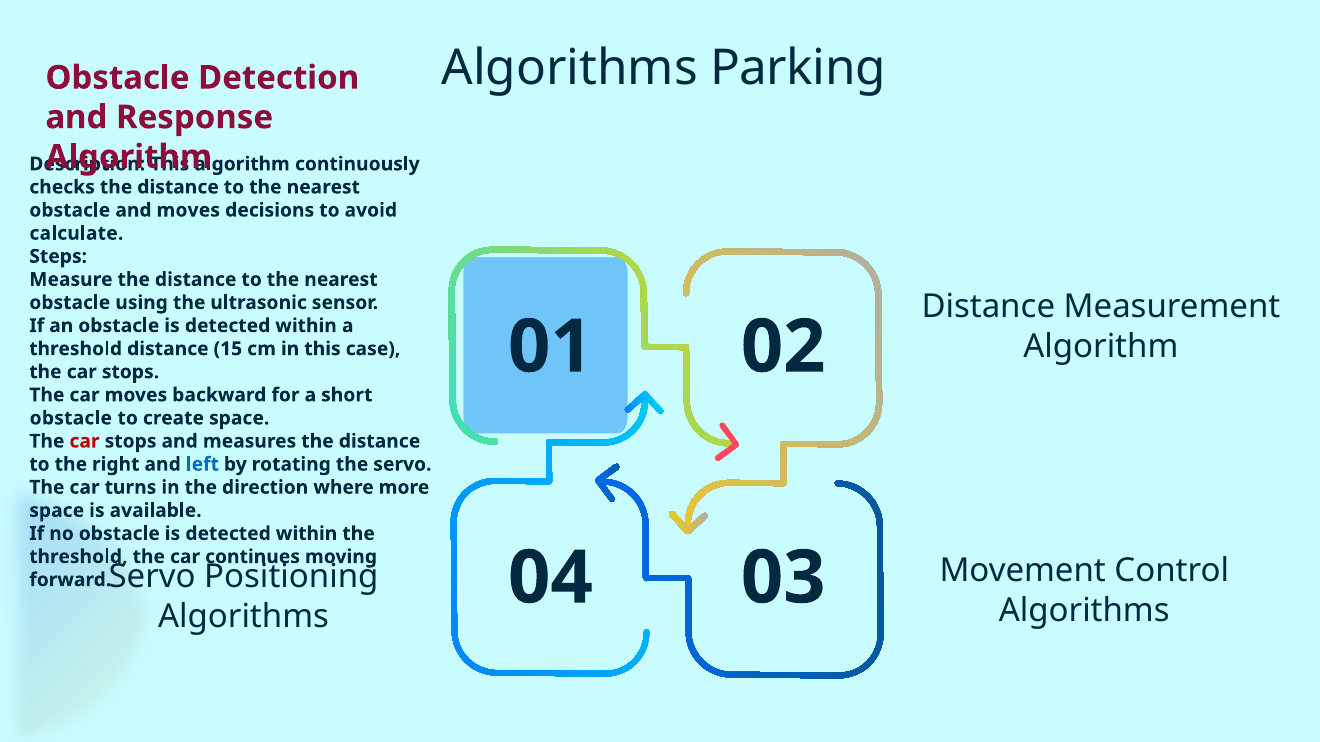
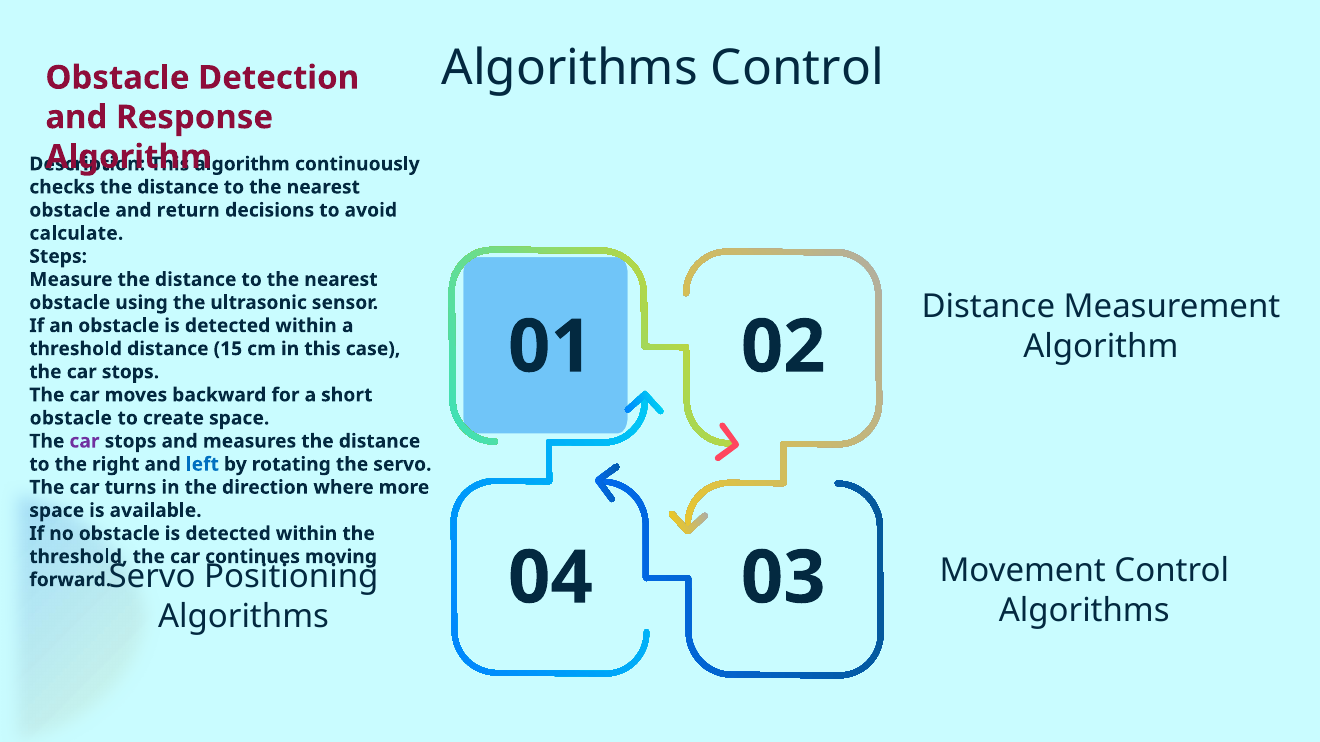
Algorithms Parking: Parking -> Control
and moves: moves -> return
car at (84, 441) colour: red -> purple
